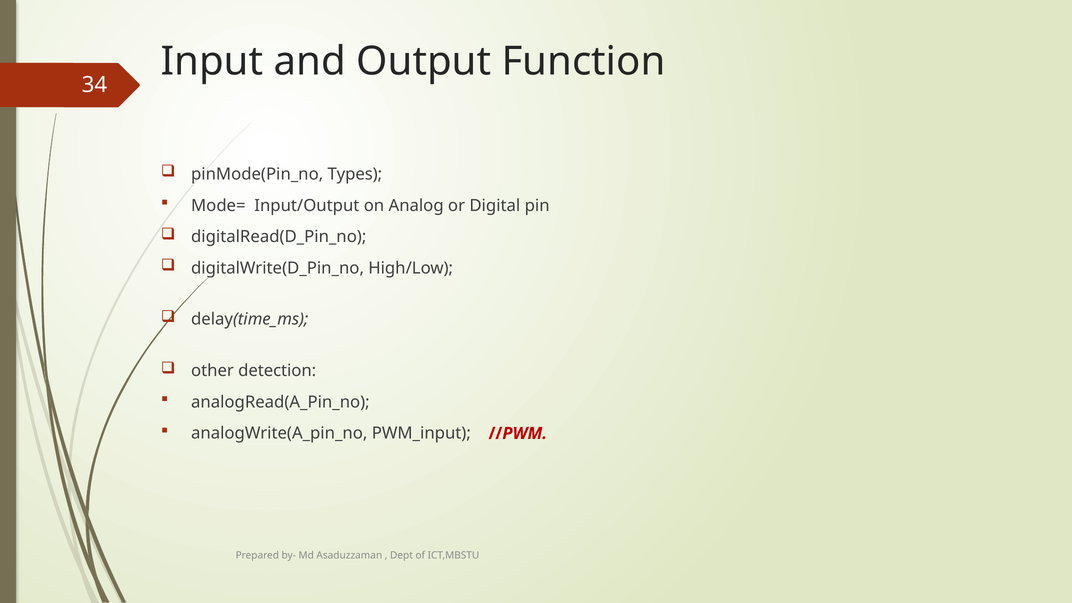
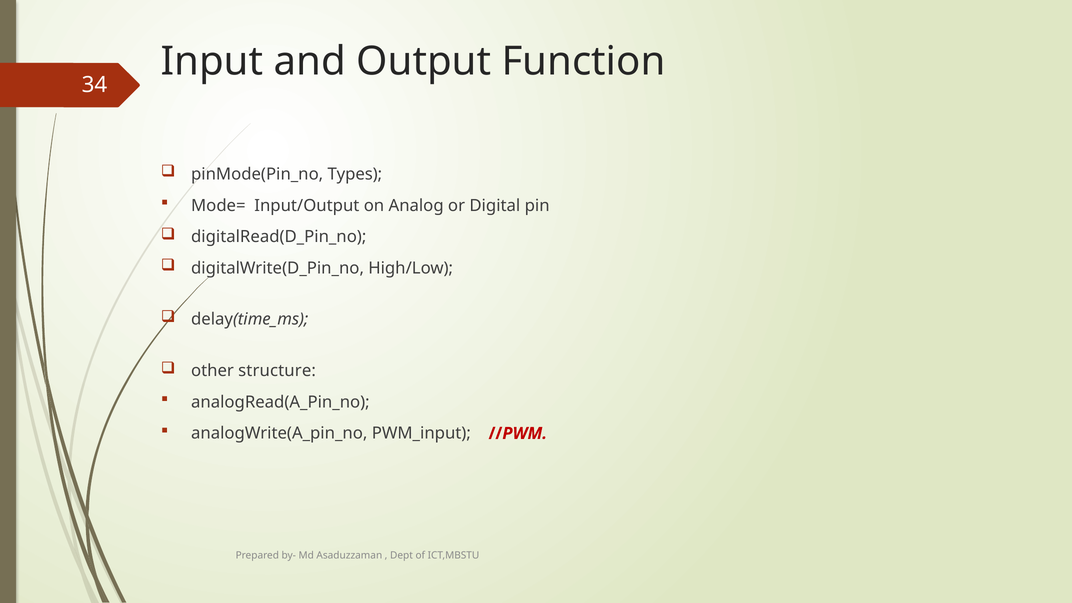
detection: detection -> structure
